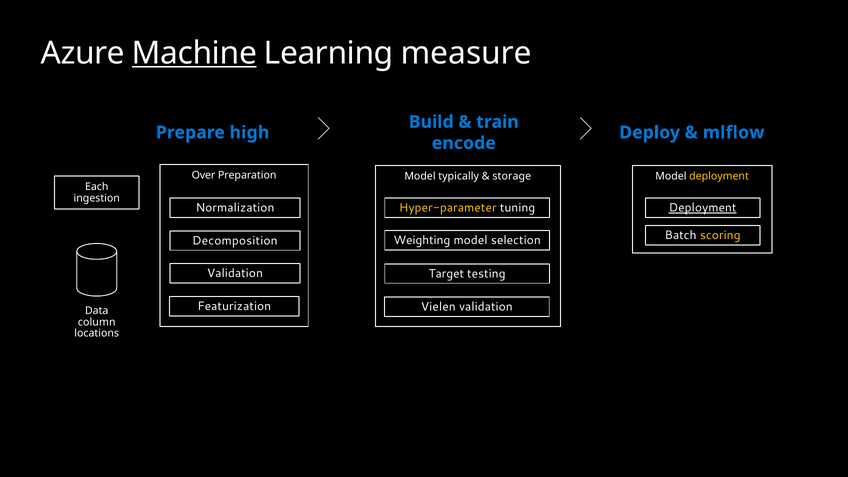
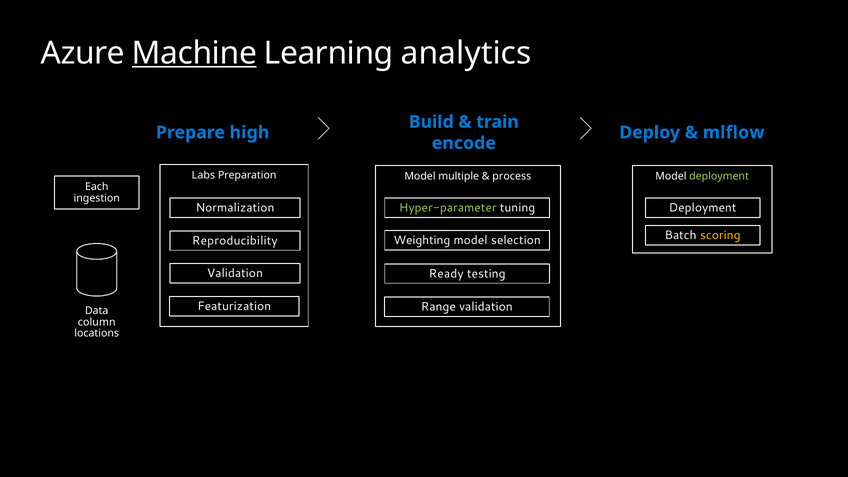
measure: measure -> analytics
Over: Over -> Labs
typically: typically -> multiple
storage: storage -> process
deployment at (719, 176) colour: yellow -> light green
Hyper-parameter colour: yellow -> light green
Deployment at (703, 208) underline: present -> none
Decomposition: Decomposition -> Reproducibility
Target: Target -> Ready
Vielen: Vielen -> Range
